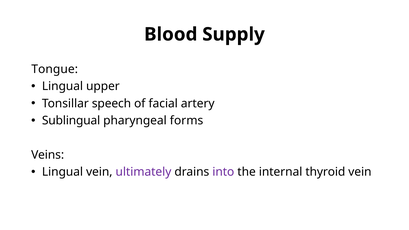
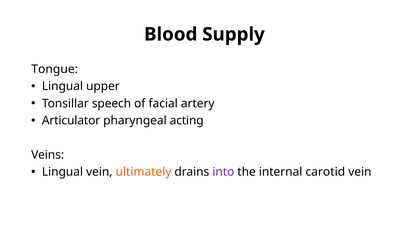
Sublingual: Sublingual -> Articulator
forms: forms -> acting
ultimately colour: purple -> orange
thyroid: thyroid -> carotid
